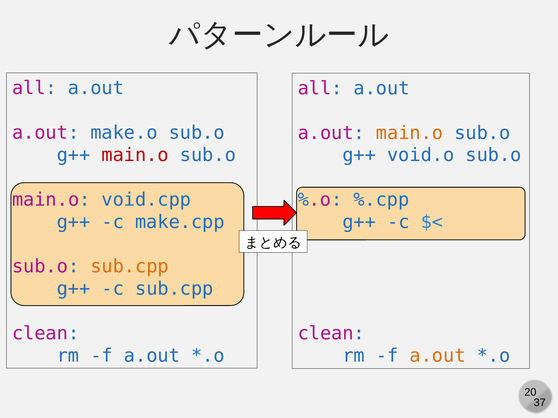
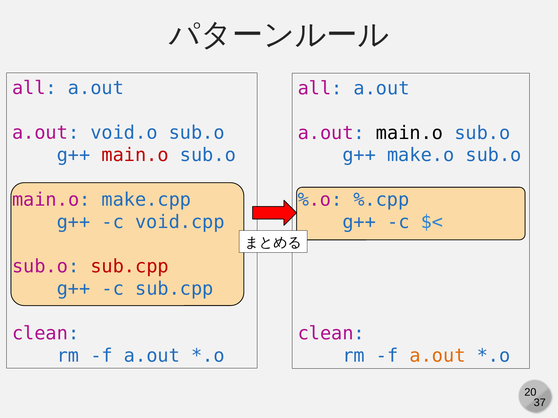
make.o: make.o -> void.o
main.o at (410, 133) colour: orange -> black
void.o: void.o -> make.o
void.cpp: void.cpp -> make.cpp
make.cpp: make.cpp -> void.cpp
sub.cpp at (130, 267) colour: orange -> red
